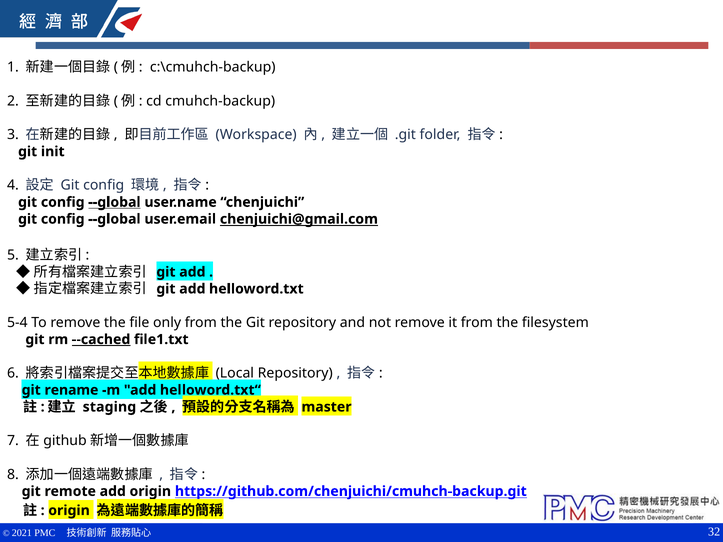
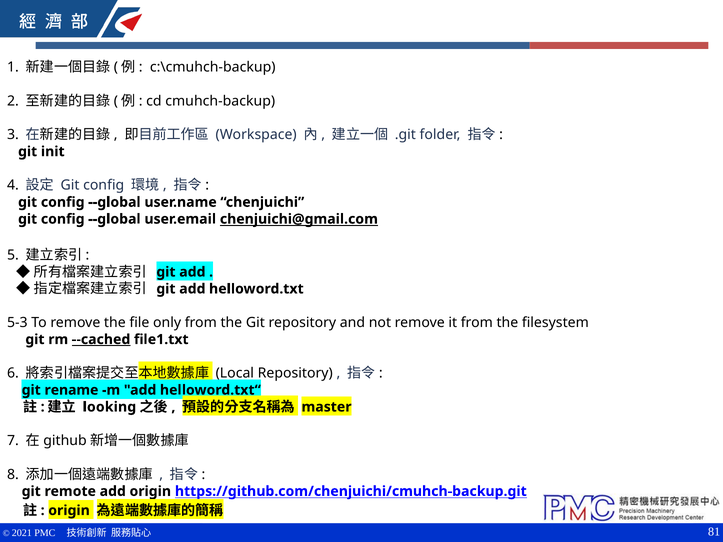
--global at (114, 202) underline: present -> none
5-4: 5-4 -> 5-3
staging: staging -> looking
32: 32 -> 81
